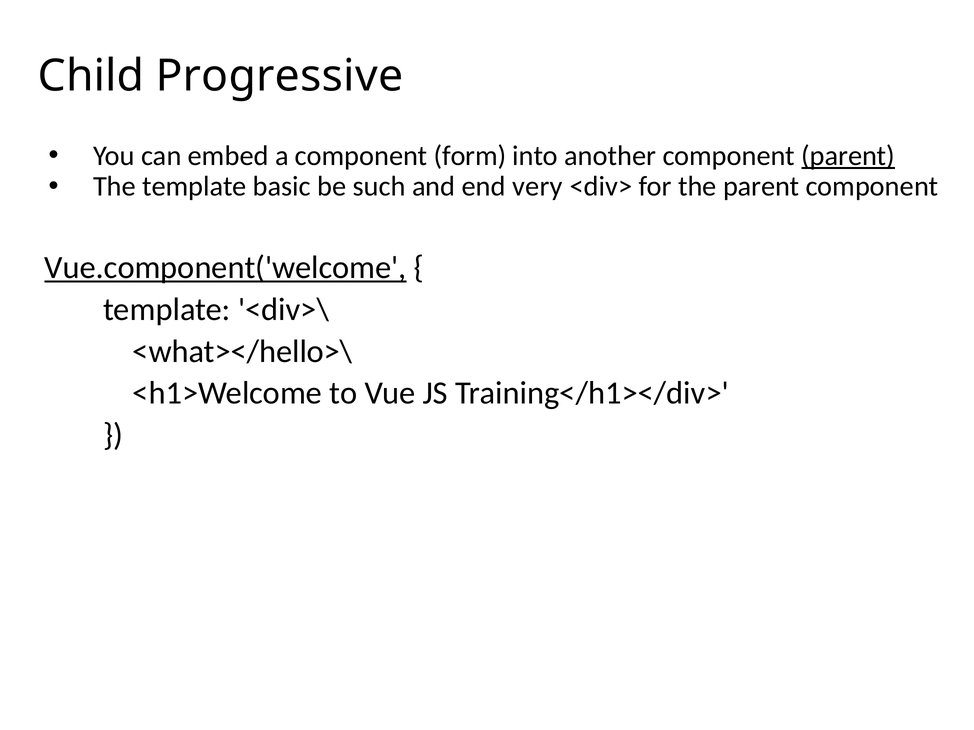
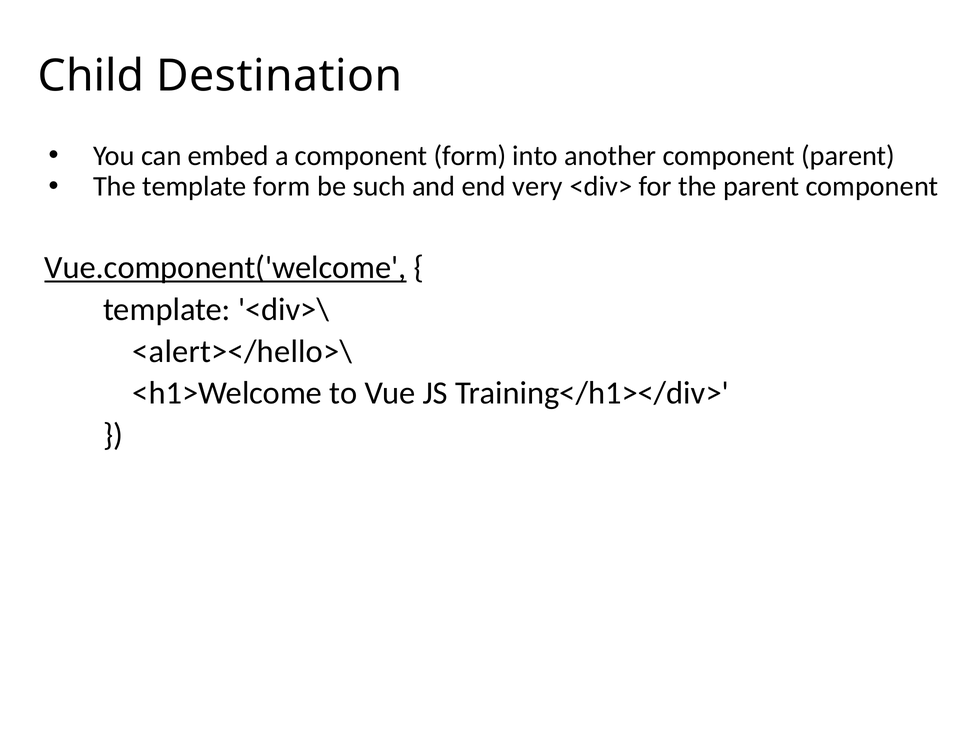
Progressive: Progressive -> Destination
parent at (848, 156) underline: present -> none
template basic: basic -> form
<what></hello>\: <what></hello>\ -> <alert></hello>\
